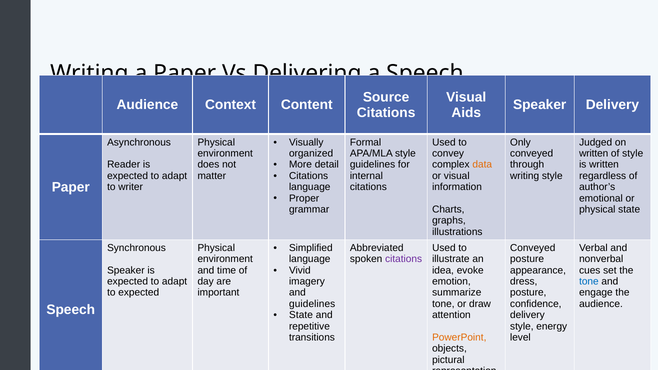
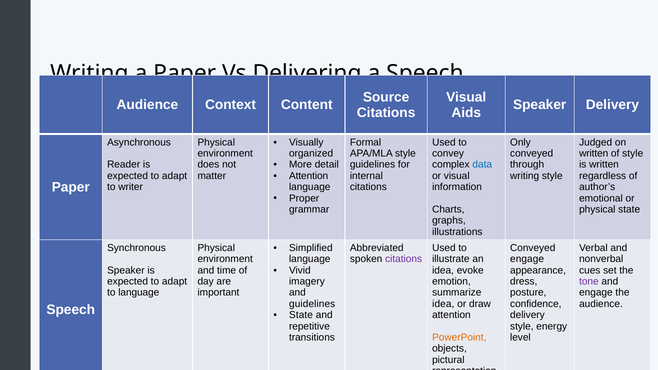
data colour: orange -> blue
Citations at (309, 176): Citations -> Attention
posture at (527, 259): posture -> engage
tone at (589, 282) colour: blue -> purple
to expected: expected -> language
tone at (443, 304): tone -> idea
